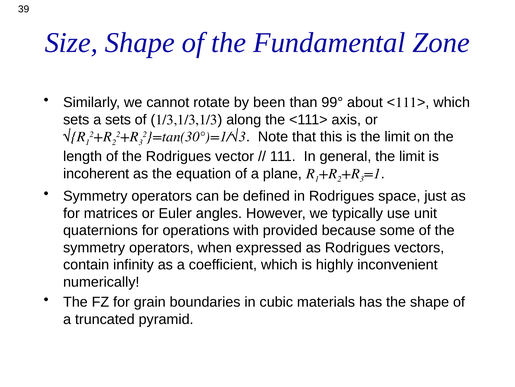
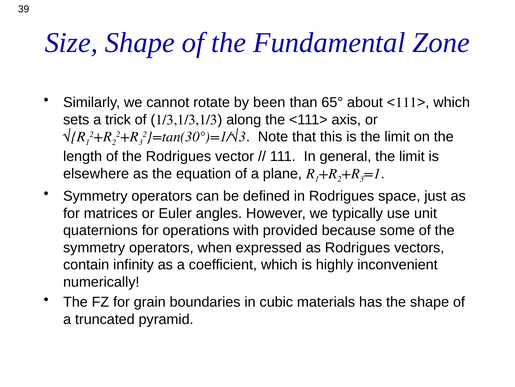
99°: 99° -> 65°
a sets: sets -> trick
incoherent: incoherent -> elsewhere
